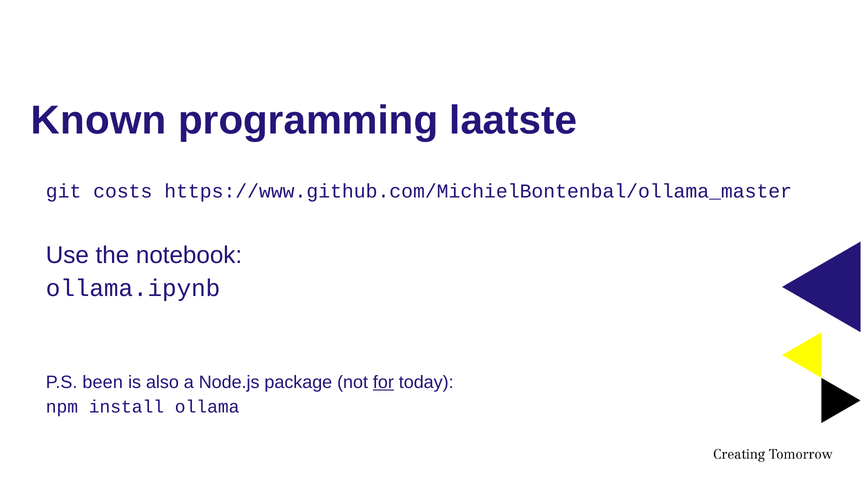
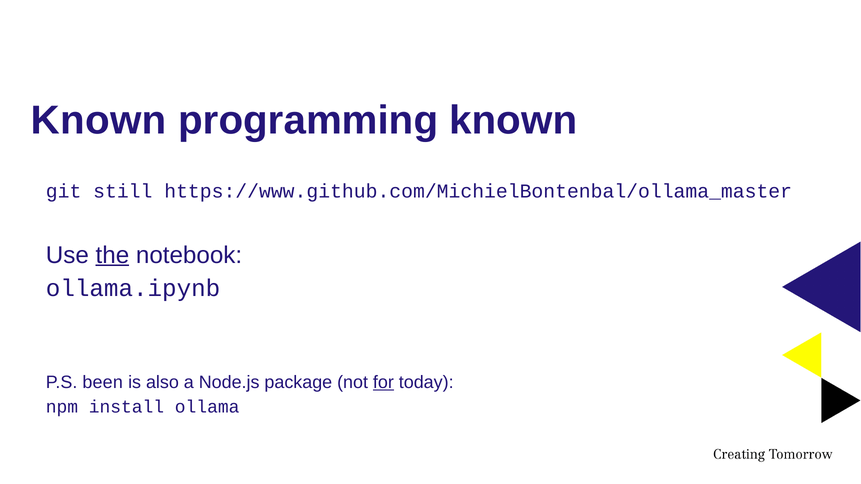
programming laatste: laatste -> known
costs: costs -> still
the underline: none -> present
